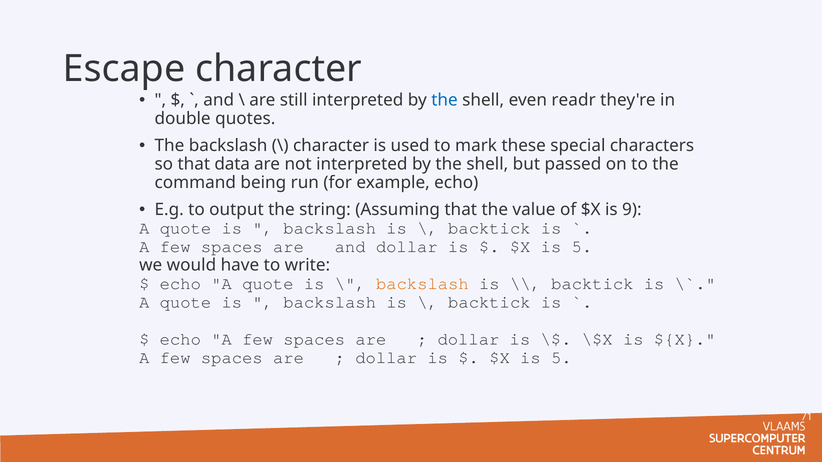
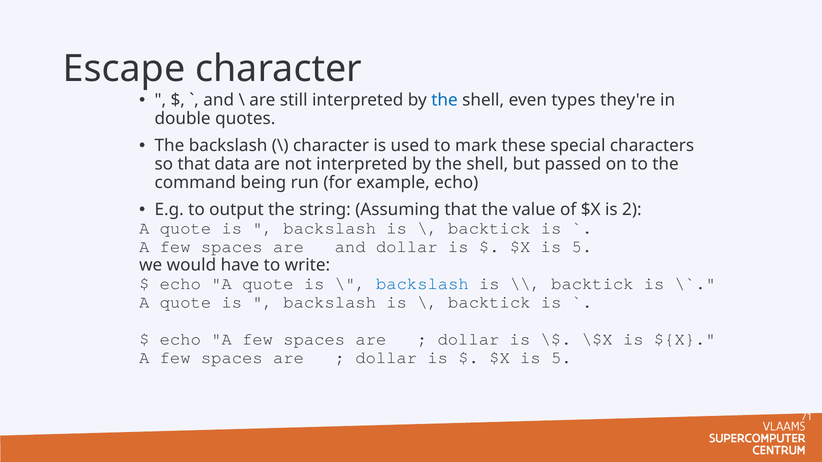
readr: readr -> types
9: 9 -> 2
backslash at (422, 284) colour: orange -> blue
